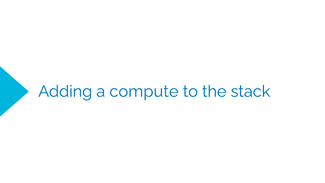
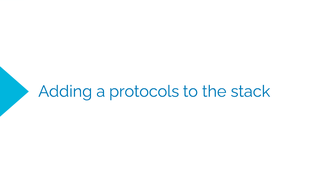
compute: compute -> protocols
